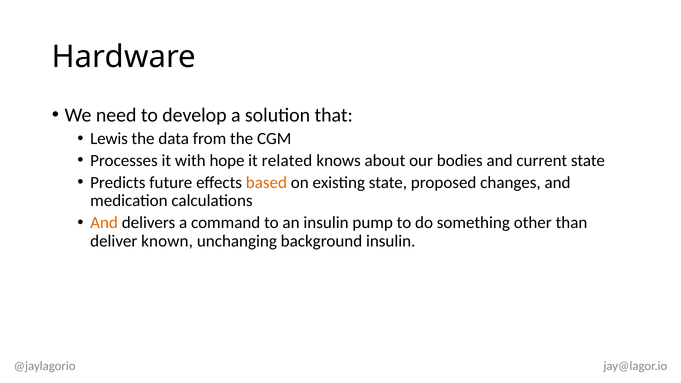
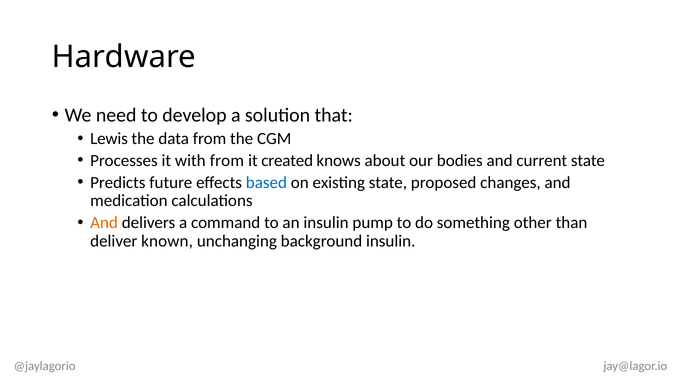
with hope: hope -> from
related: related -> created
based colour: orange -> blue
